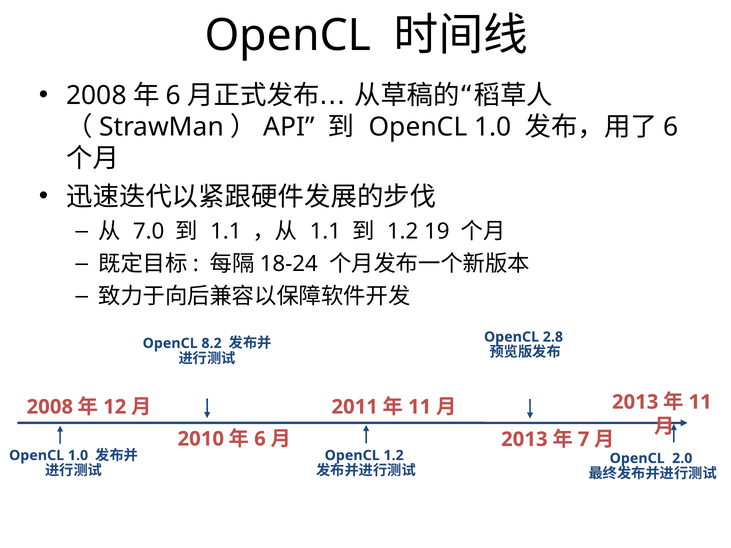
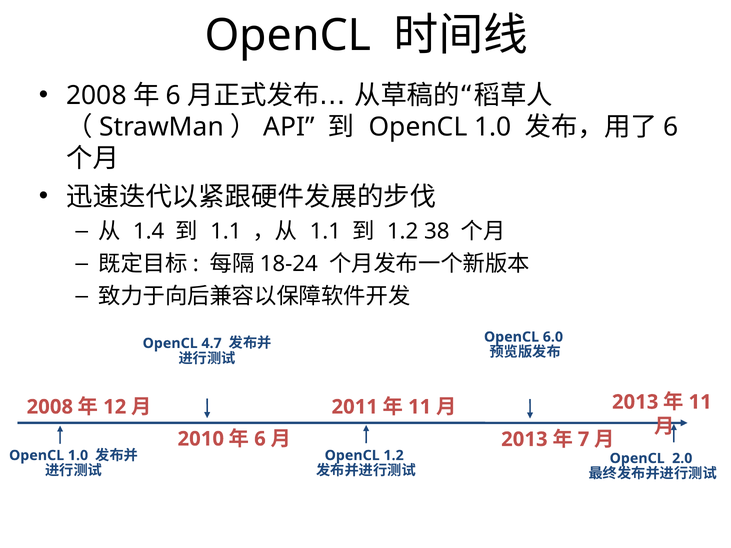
7.0: 7.0 -> 1.4
19: 19 -> 38
2.8: 2.8 -> 6.0
8.2: 8.2 -> 4.7
